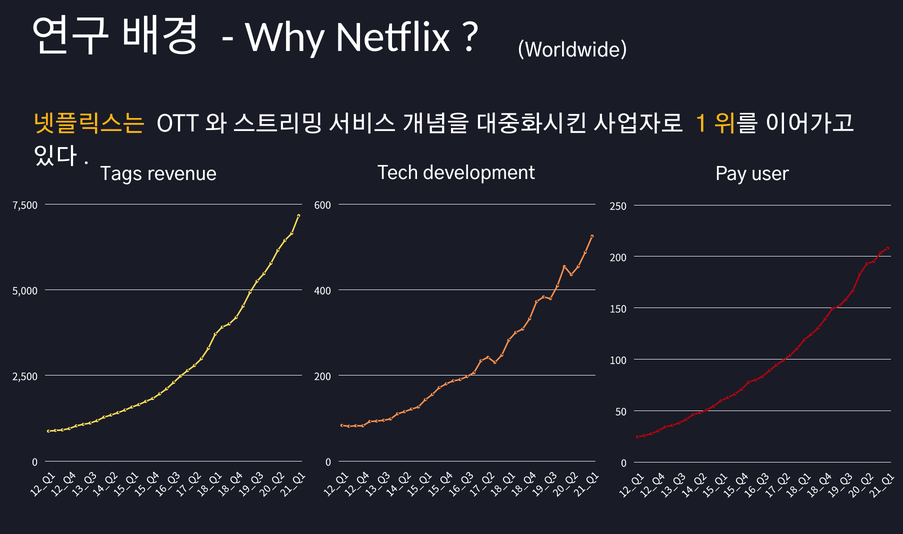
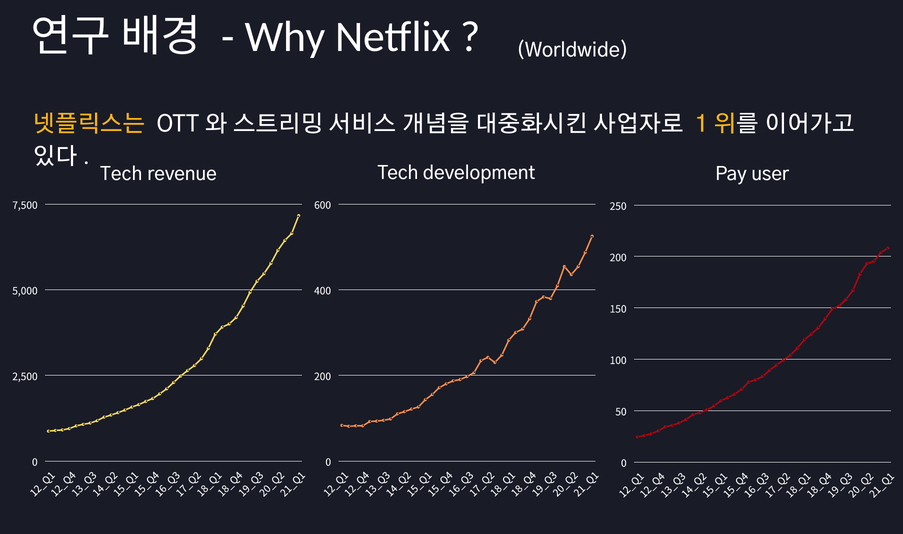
Tags at (121, 174): Tags -> Tech
